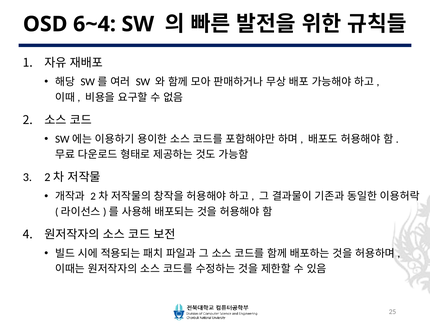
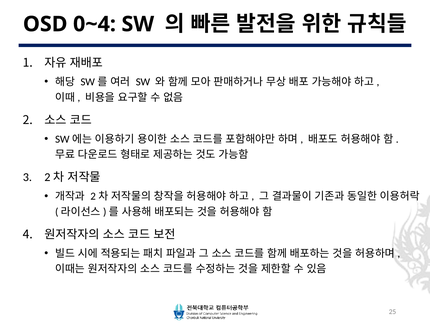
6~4: 6~4 -> 0~4
